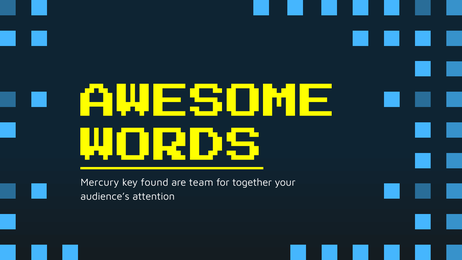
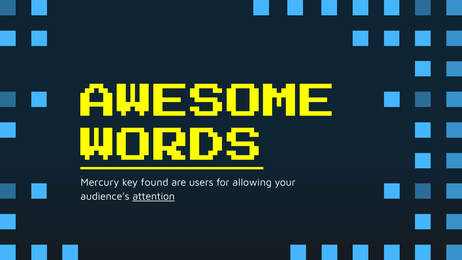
team: team -> users
together: together -> allowing
attention underline: none -> present
